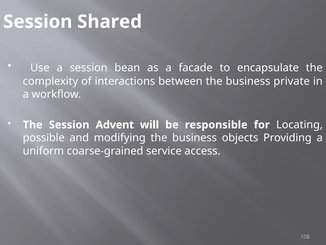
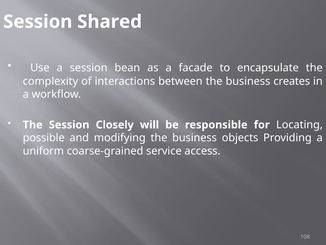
private: private -> creates
Advent: Advent -> Closely
